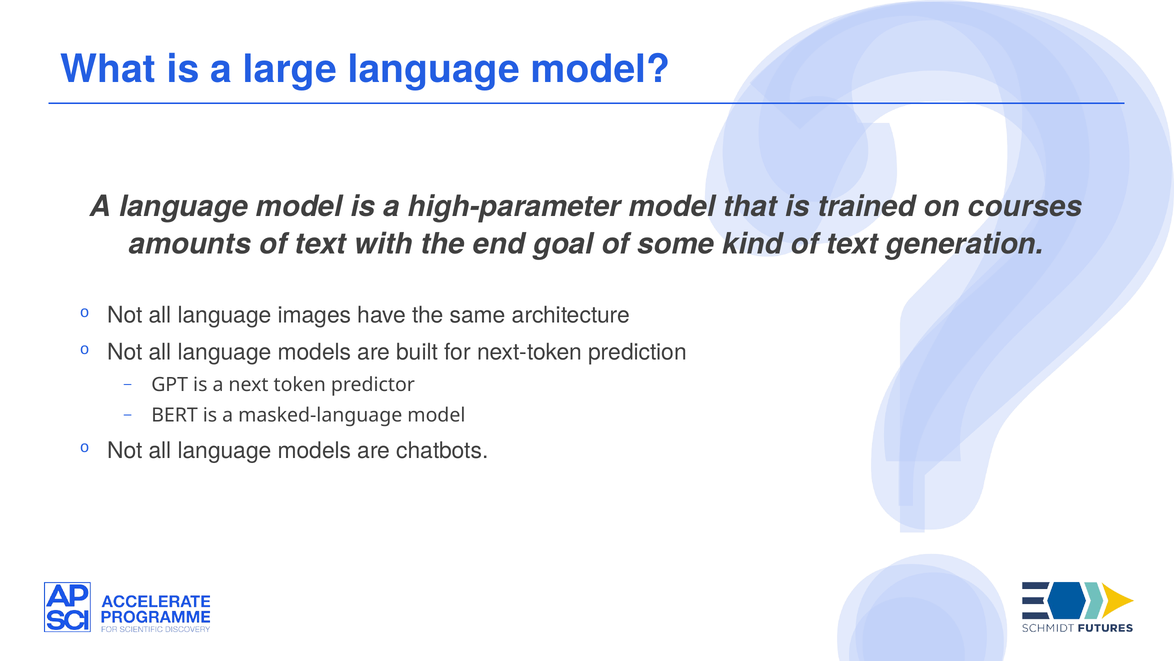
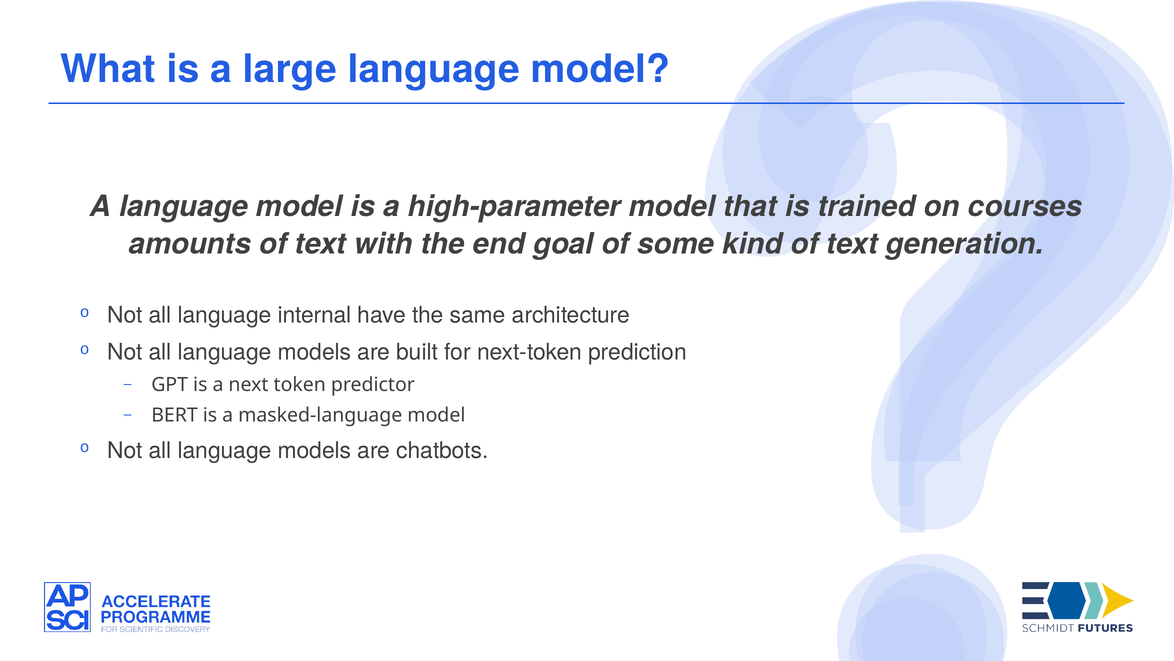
images: images -> internal
